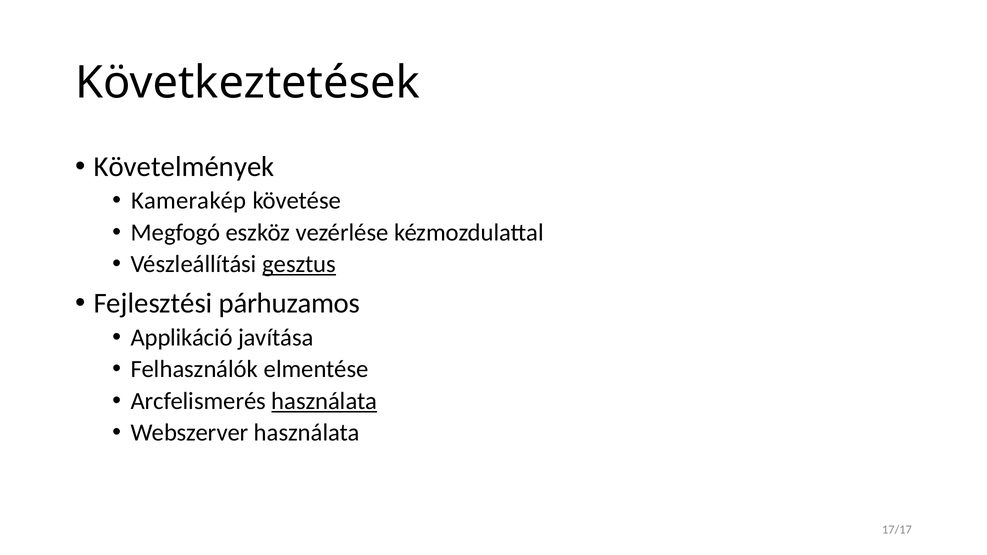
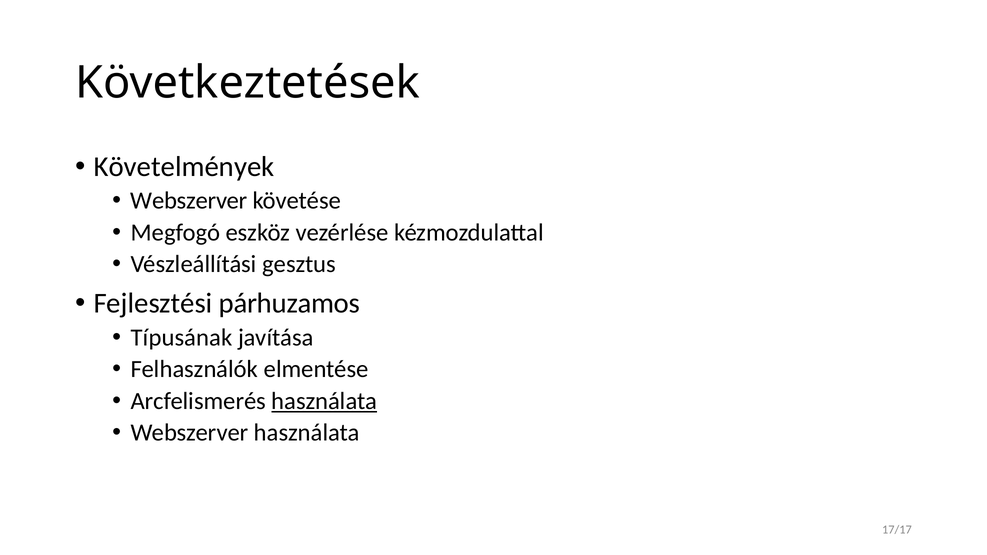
Kamerakép at (189, 201): Kamerakép -> Webszerver
gesztus underline: present -> none
Applikáció: Applikáció -> Típusának
